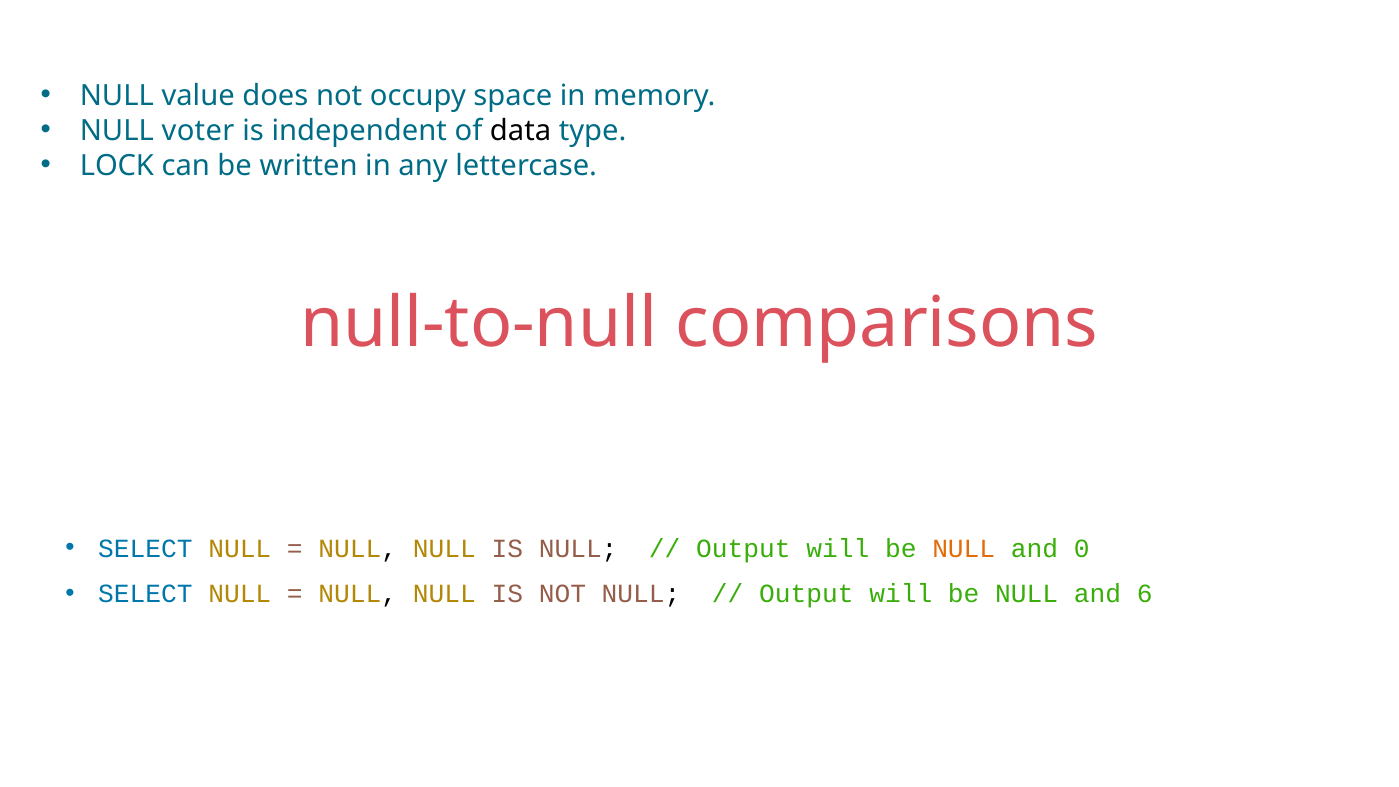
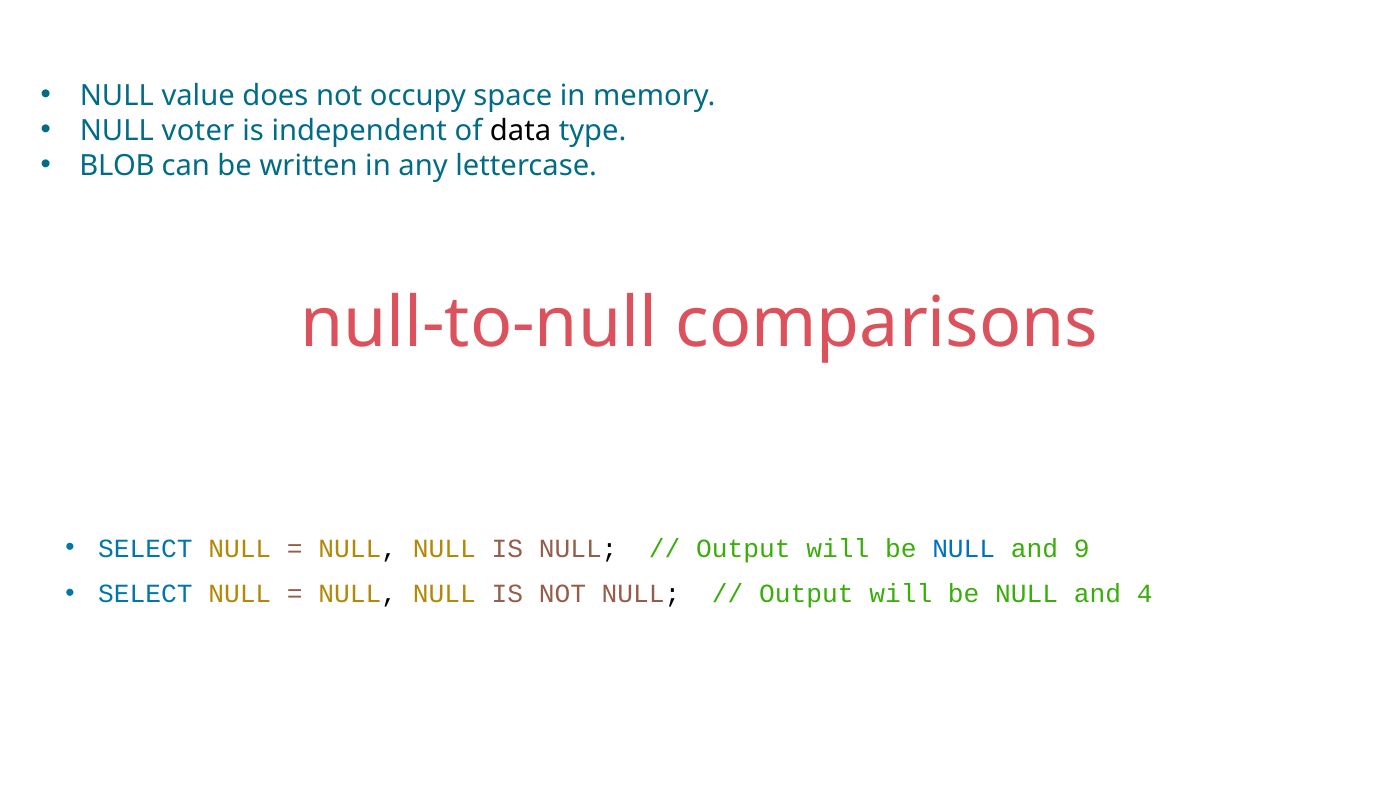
LOCK: LOCK -> BLOB
NULL at (964, 548) colour: orange -> blue
0: 0 -> 9
6: 6 -> 4
